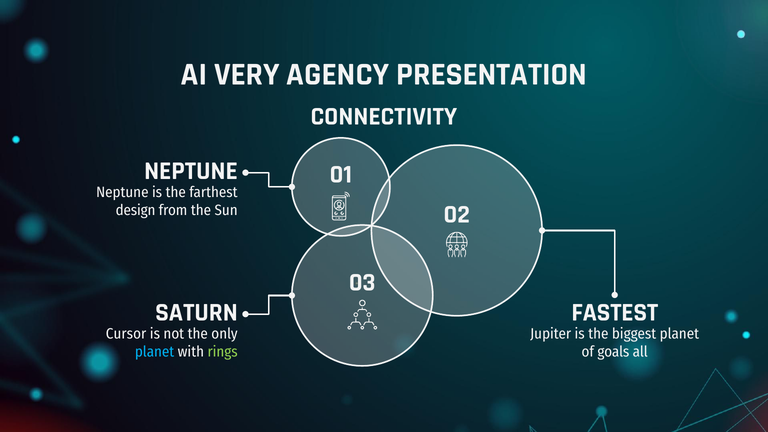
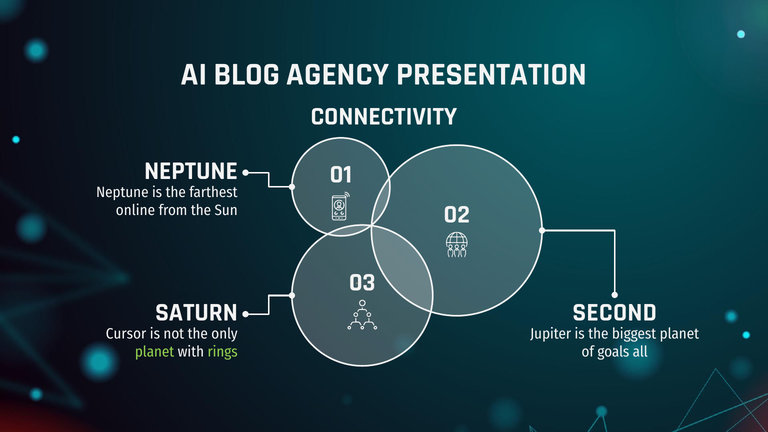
VERY: VERY -> BLOG
design: design -> online
FASTEST: FASTEST -> SECOND
planet at (155, 352) colour: light blue -> light green
